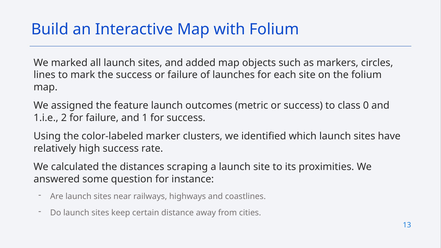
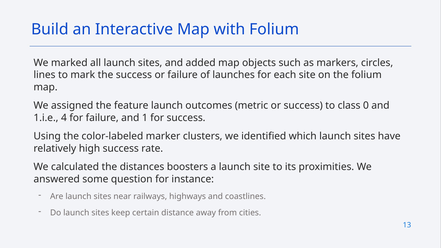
2: 2 -> 4
scraping: scraping -> boosters
